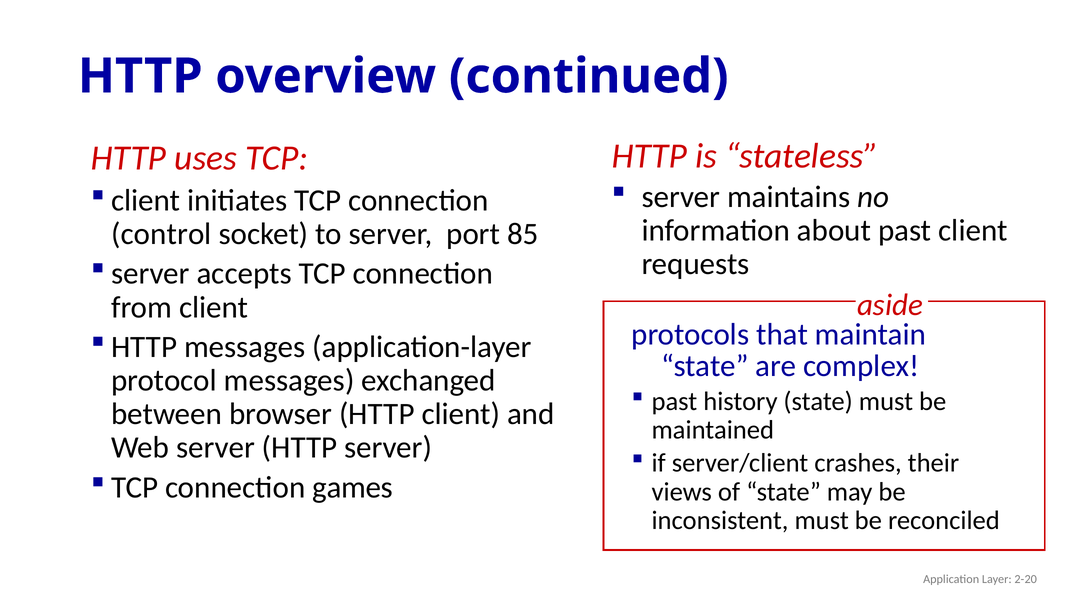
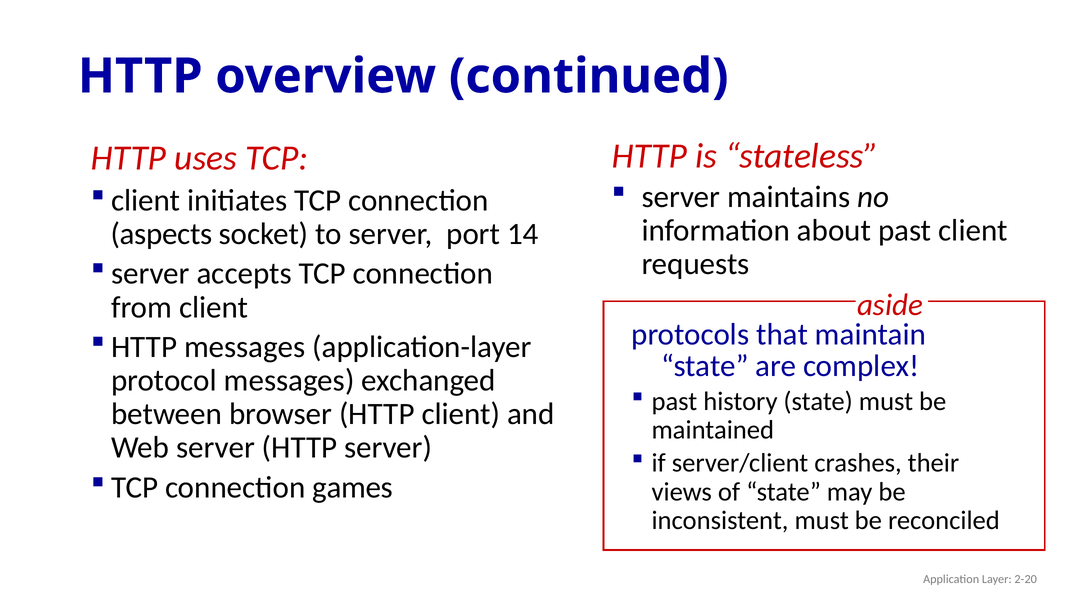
control: control -> aspects
85: 85 -> 14
